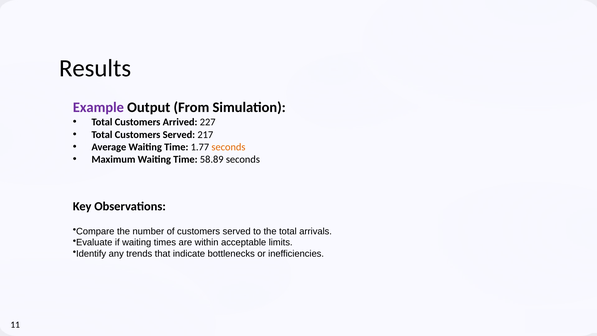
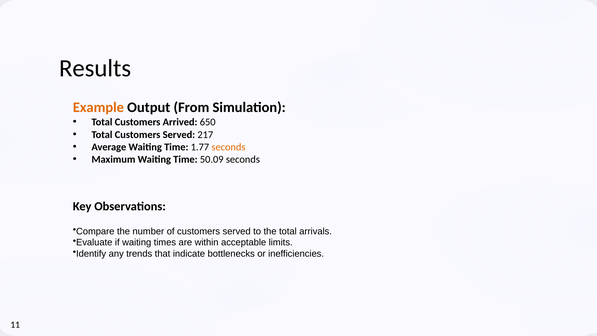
Example colour: purple -> orange
227: 227 -> 650
58.89: 58.89 -> 50.09
